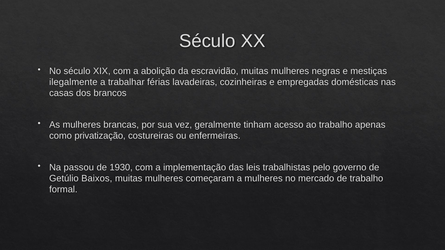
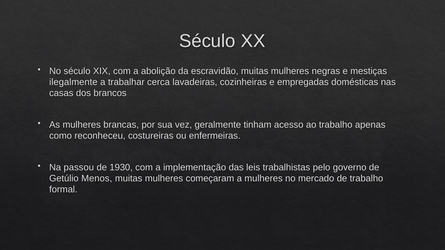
férias: férias -> cerca
privatização: privatização -> reconheceu
Baixos: Baixos -> Menos
